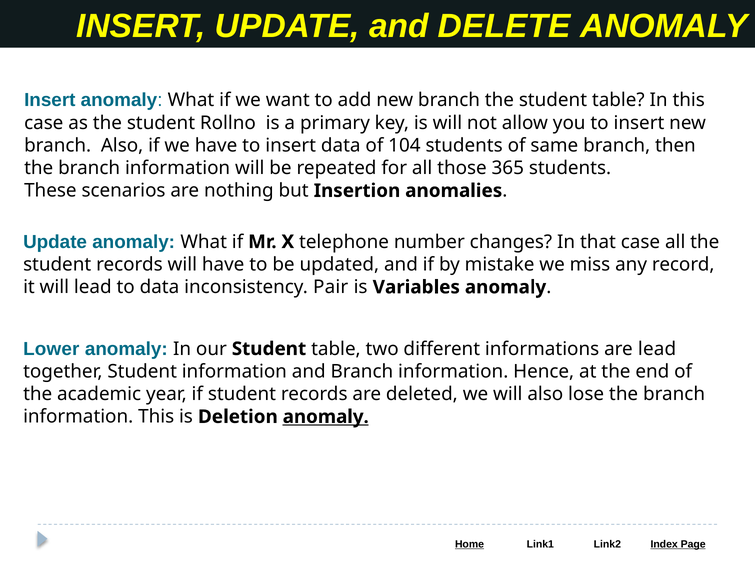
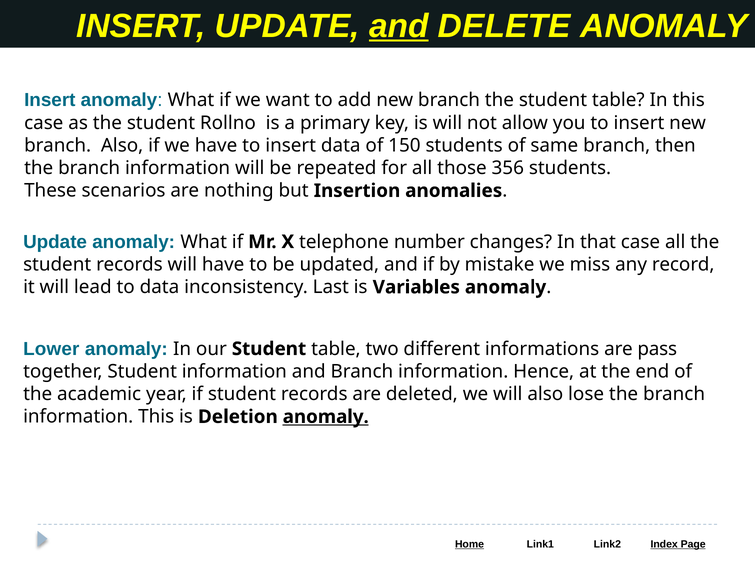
and at (399, 26) underline: none -> present
104: 104 -> 150
365: 365 -> 356
Pair: Pair -> Last
are lead: lead -> pass
